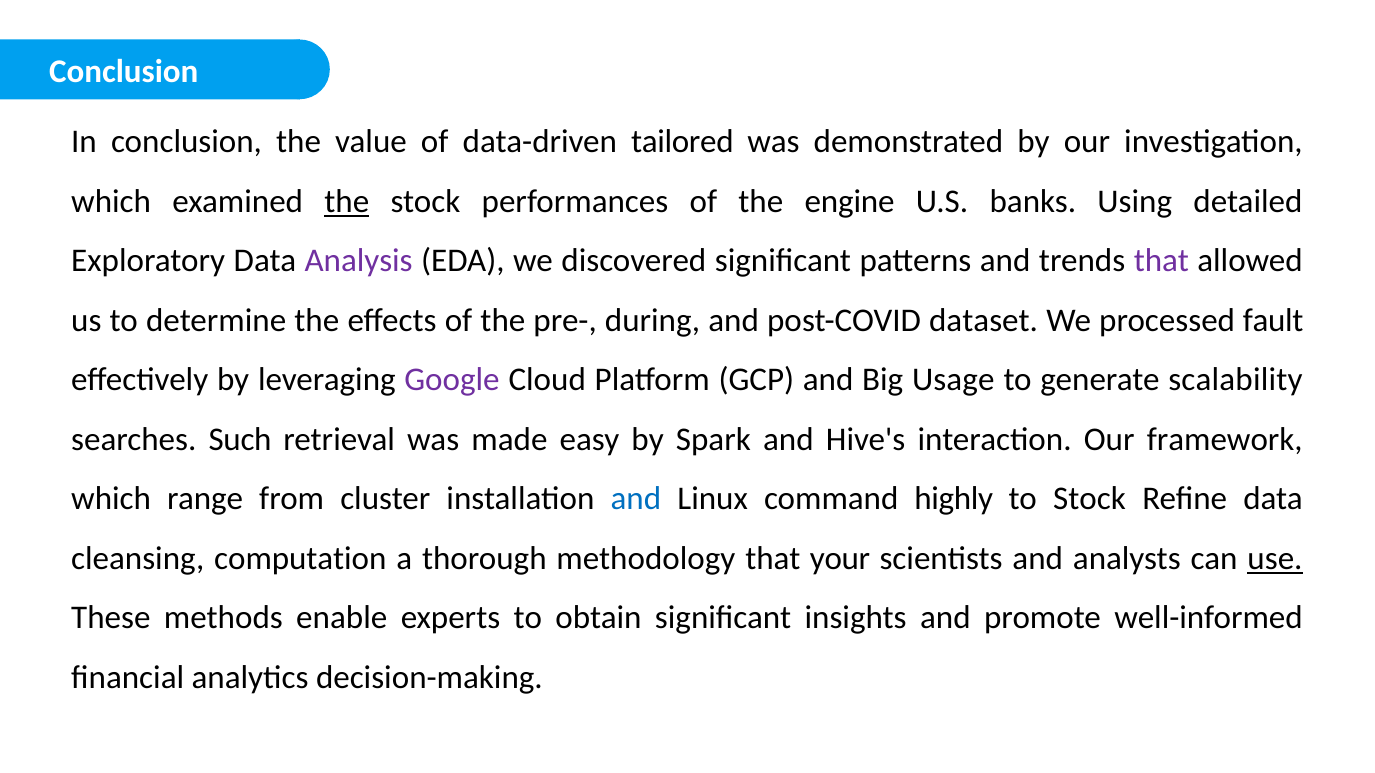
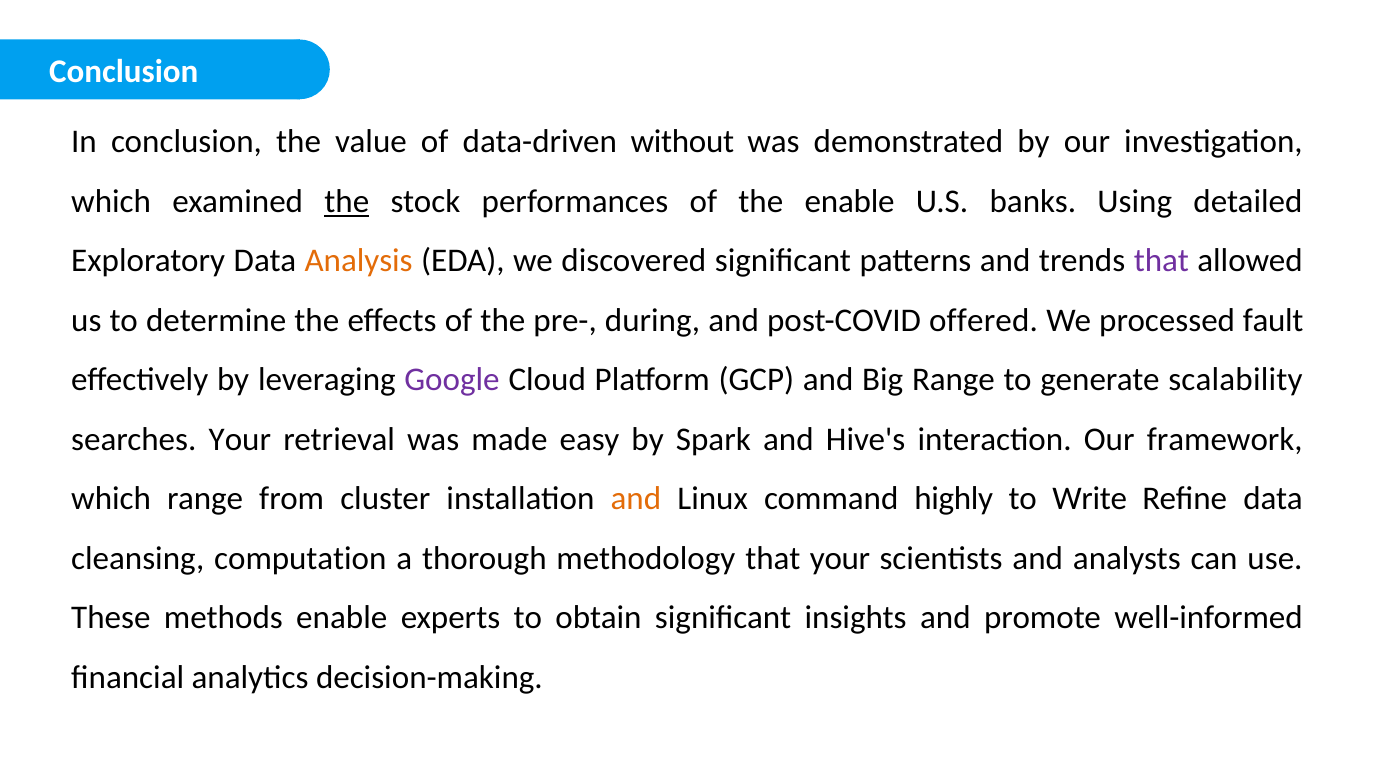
tailored: tailored -> without
the engine: engine -> enable
Analysis colour: purple -> orange
dataset: dataset -> offered
Big Usage: Usage -> Range
searches Such: Such -> Your
and at (636, 499) colour: blue -> orange
to Stock: Stock -> Write
use underline: present -> none
